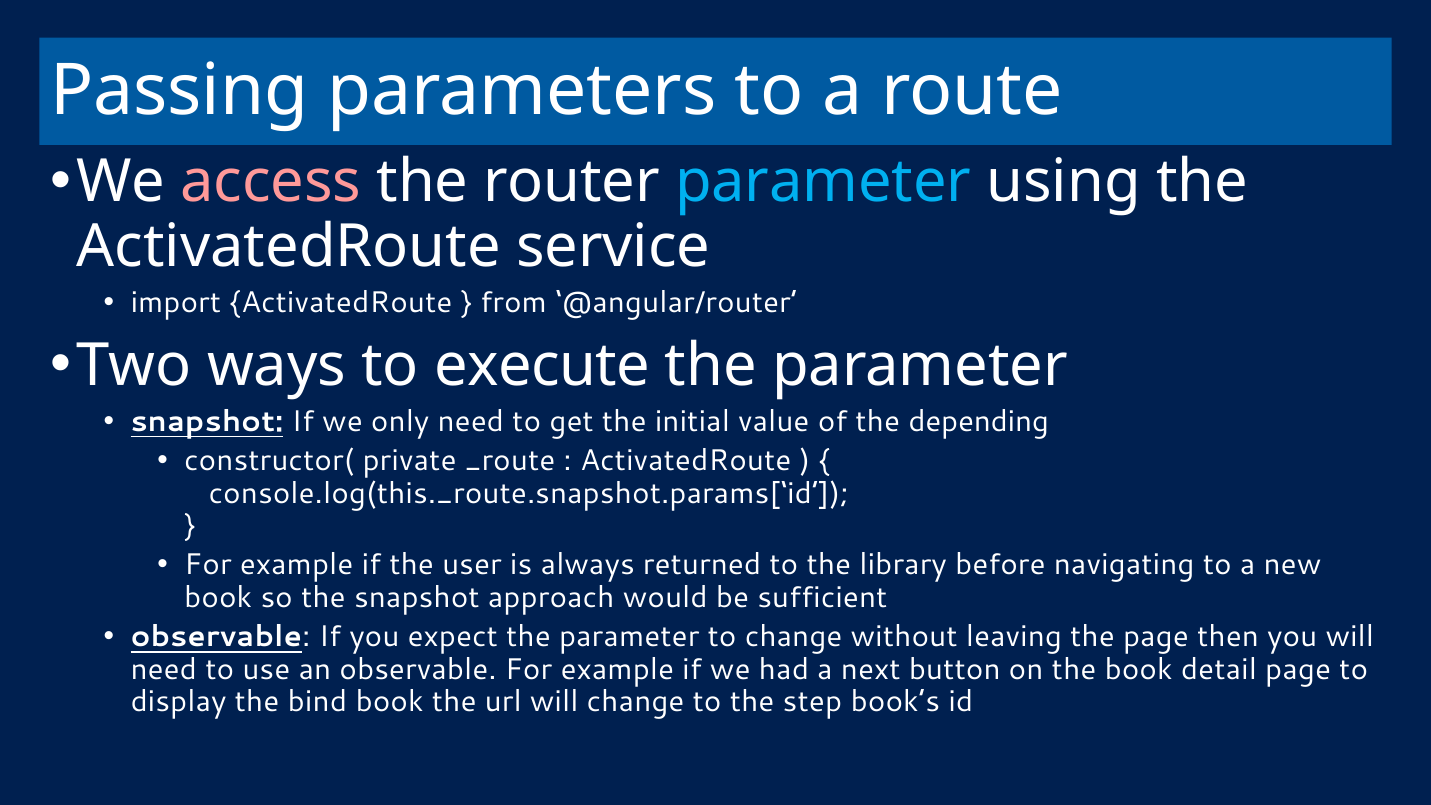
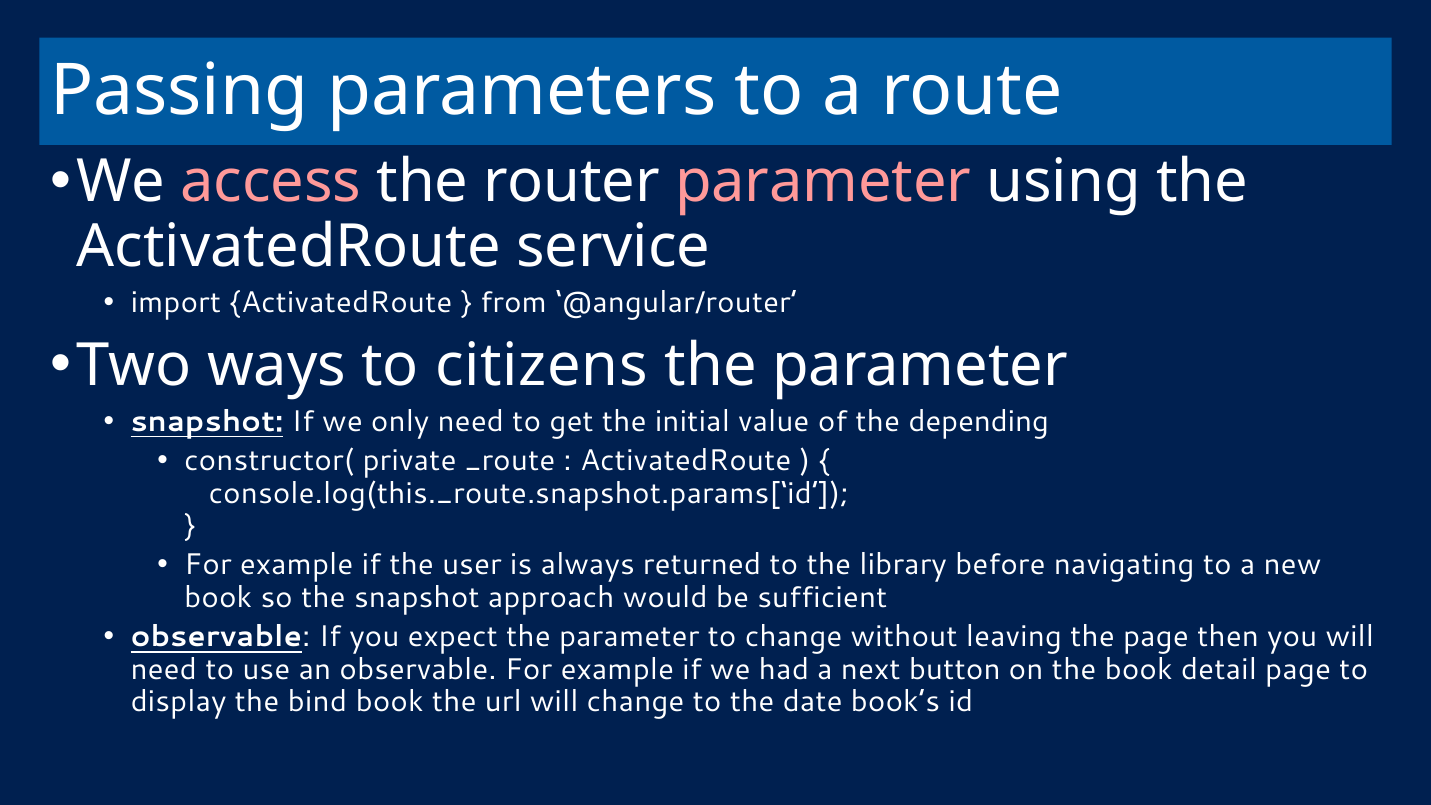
parameter at (823, 182) colour: light blue -> pink
execute: execute -> citizens
step: step -> date
